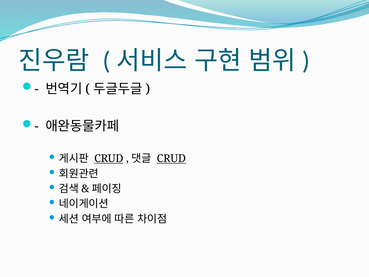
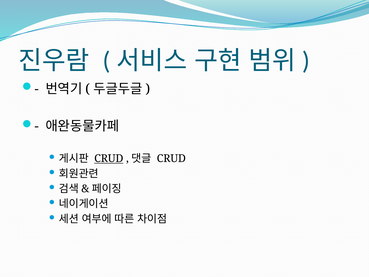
CRUD at (171, 159) underline: present -> none
